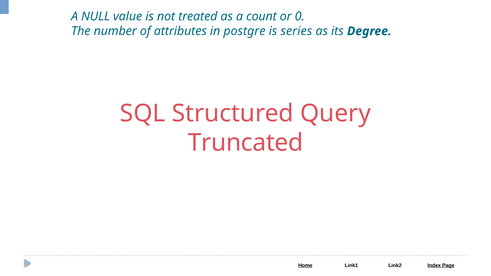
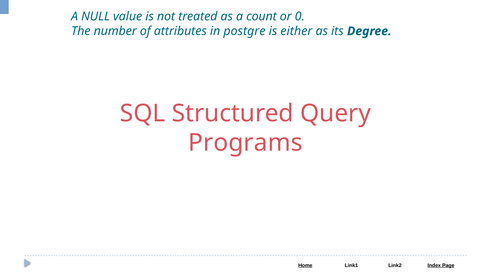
series: series -> either
Truncated: Truncated -> Programs
